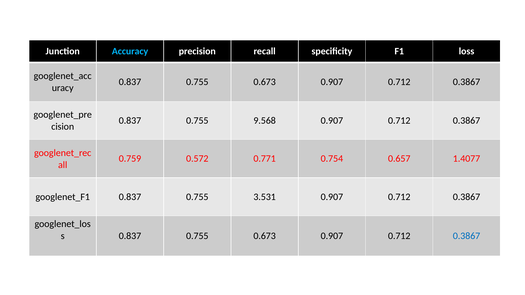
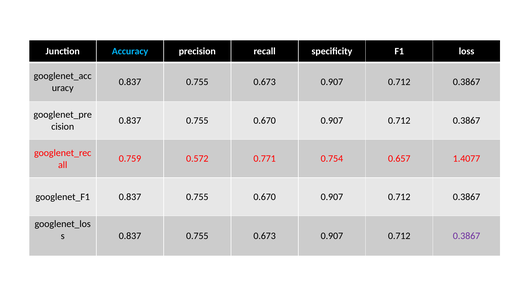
9.568 at (265, 121): 9.568 -> 0.670
3.531 at (265, 197): 3.531 -> 0.670
0.3867 at (467, 236) colour: blue -> purple
